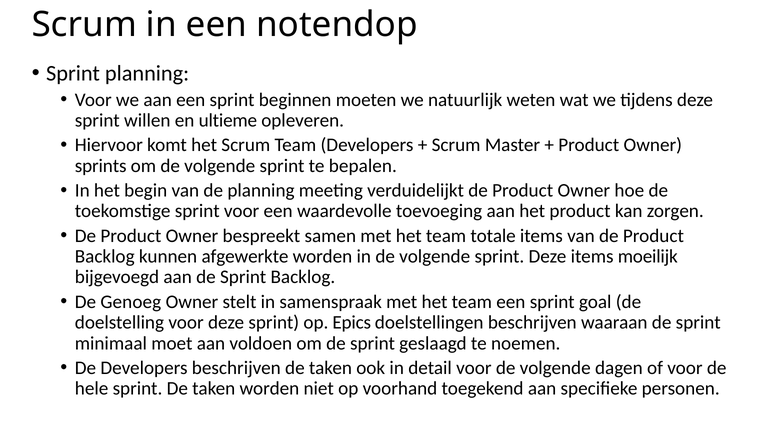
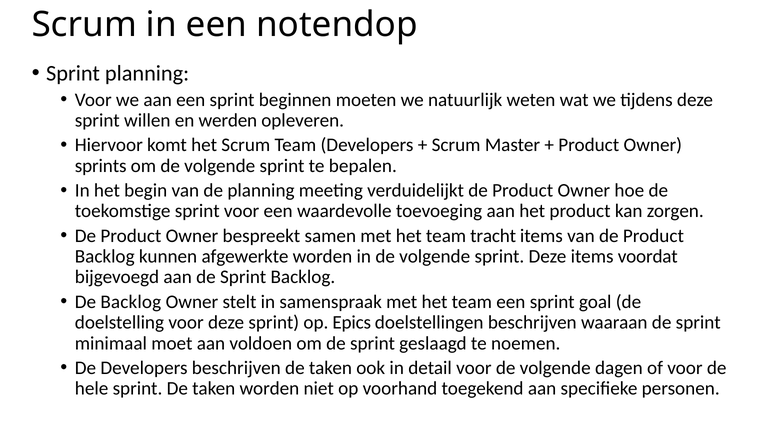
ultieme: ultieme -> werden
totale: totale -> tracht
moeilijk: moeilijk -> voordat
De Genoeg: Genoeg -> Backlog
